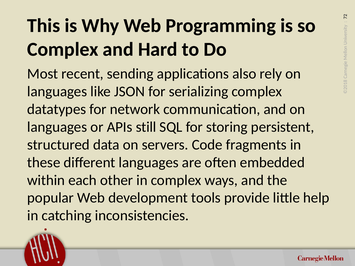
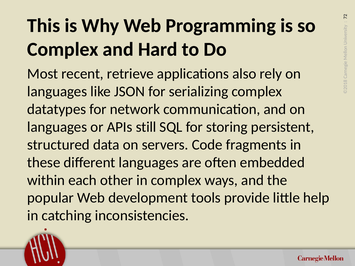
sending: sending -> retrieve
